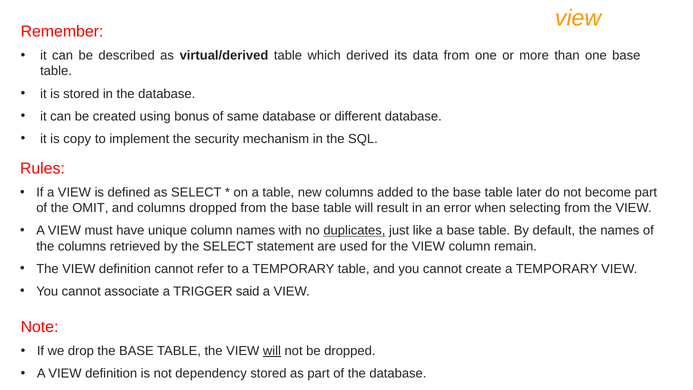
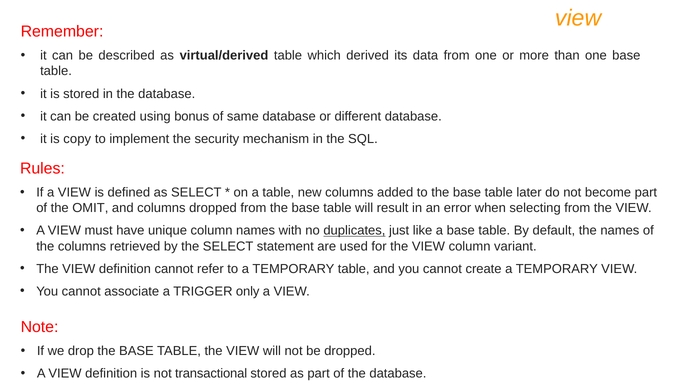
remain: remain -> variant
said: said -> only
will at (272, 351) underline: present -> none
dependency: dependency -> transactional
